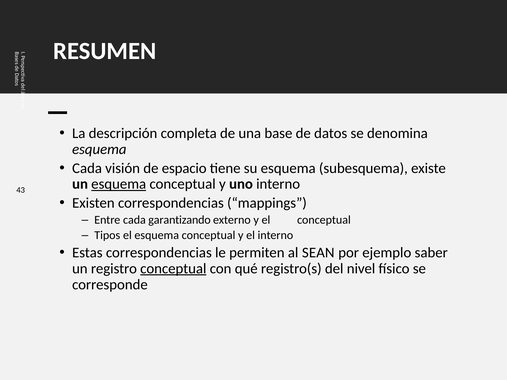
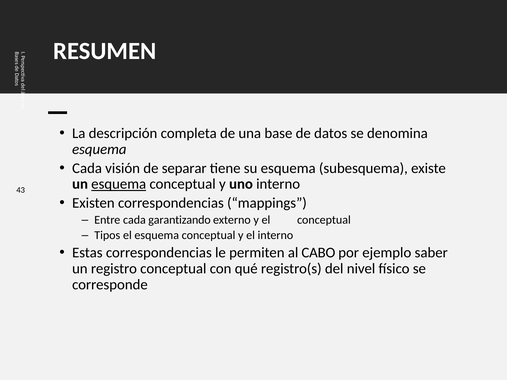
espacio: espacio -> separar
SEAN: SEAN -> CABO
conceptual at (173, 269) underline: present -> none
